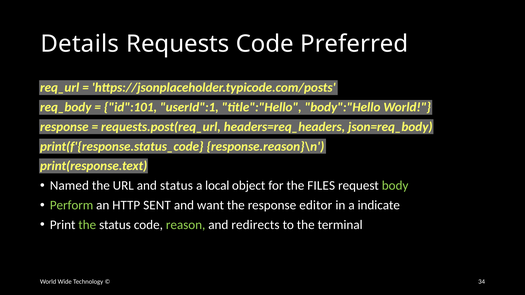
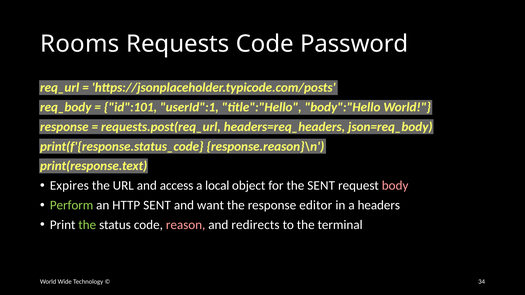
Details: Details -> Rooms
Preferred: Preferred -> Password
Named: Named -> Expires
and status: status -> access
the FILES: FILES -> SENT
body colour: light green -> pink
indicate: indicate -> headers
reason colour: light green -> pink
